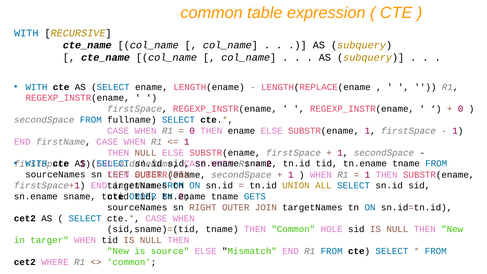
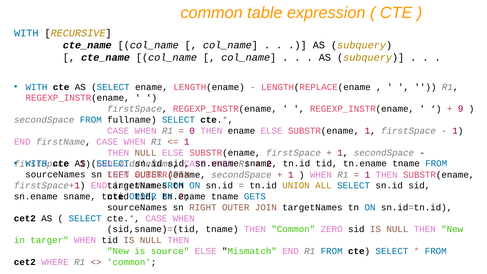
0 at (461, 109): 0 -> 9
HOLE: HOLE -> ZERO
